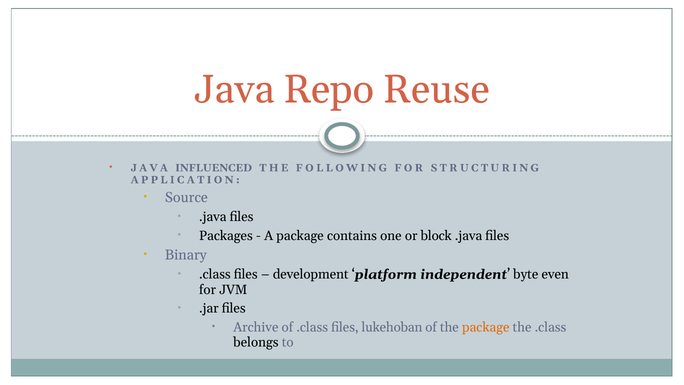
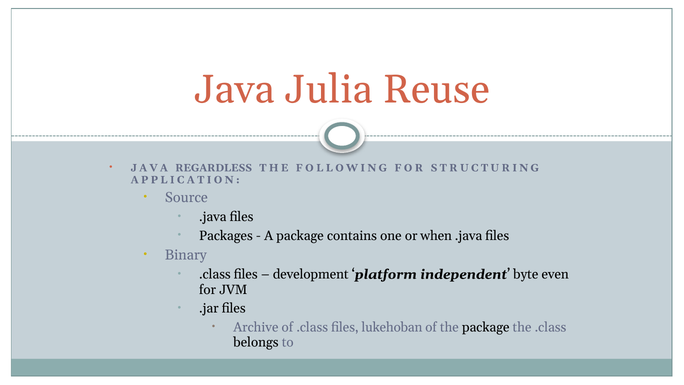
Repo: Repo -> Julia
INFLUENCED: INFLUENCED -> REGARDLESS
block: block -> when
package at (486, 327) colour: orange -> black
